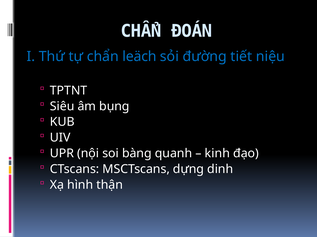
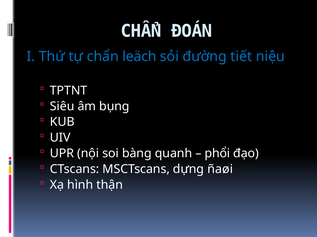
kinh: kinh -> phổi
dinh: dinh -> ñaøi
